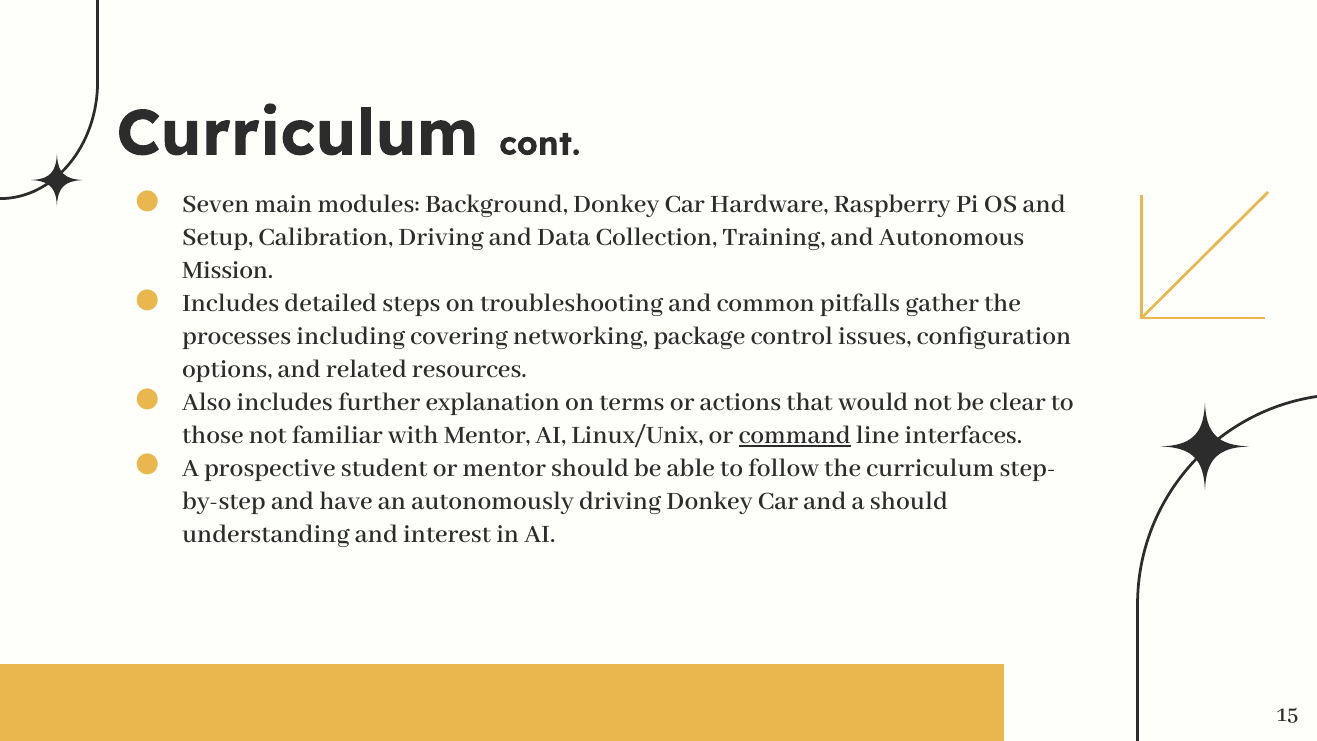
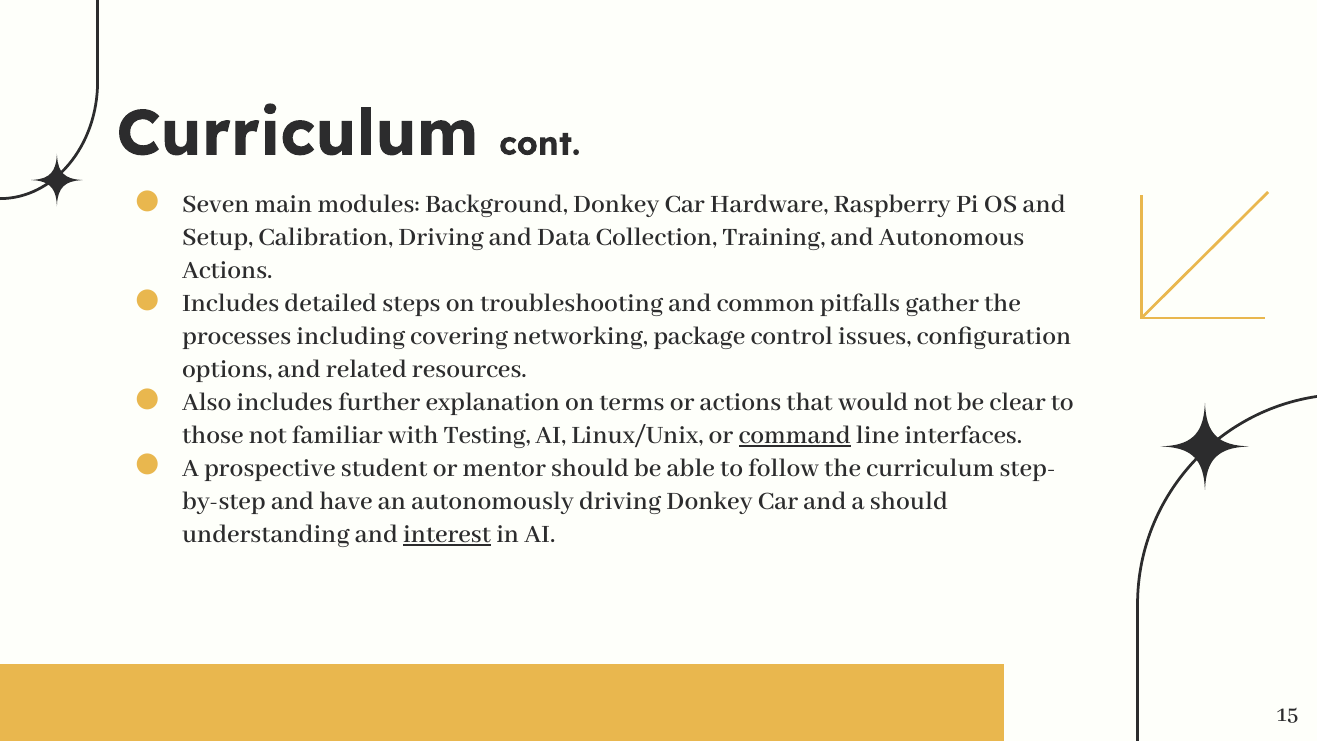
Mission at (227, 270): Mission -> Actions
with Mentor: Mentor -> Testing
interest underline: none -> present
